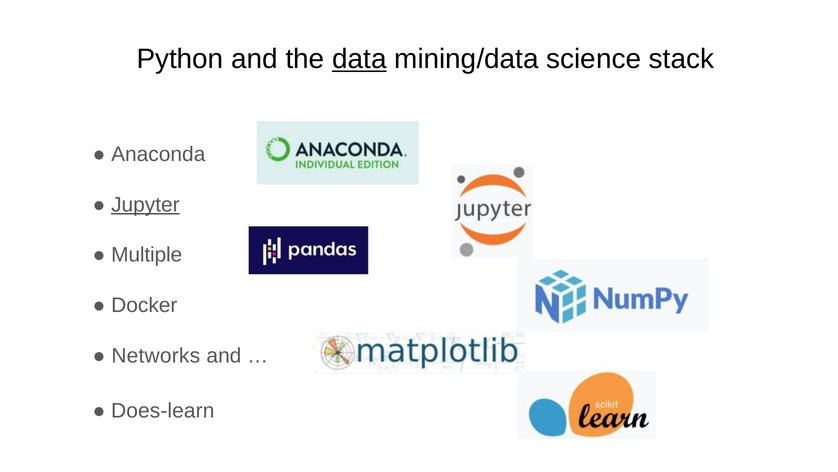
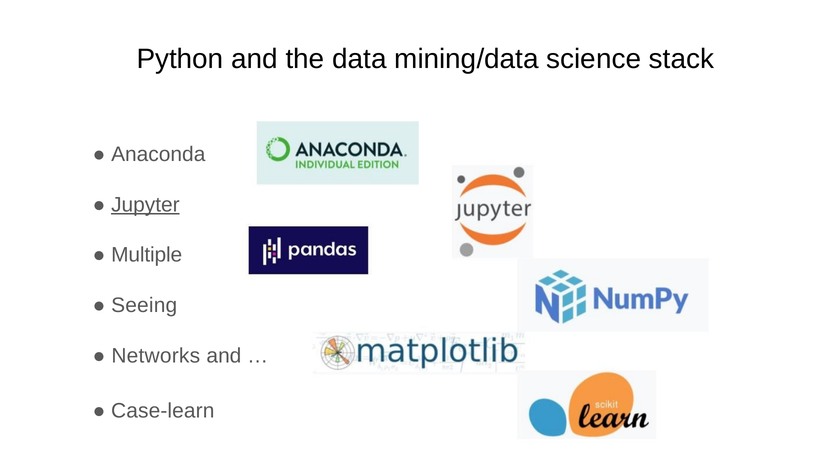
data underline: present -> none
Docker: Docker -> Seeing
Does-learn: Does-learn -> Case-learn
